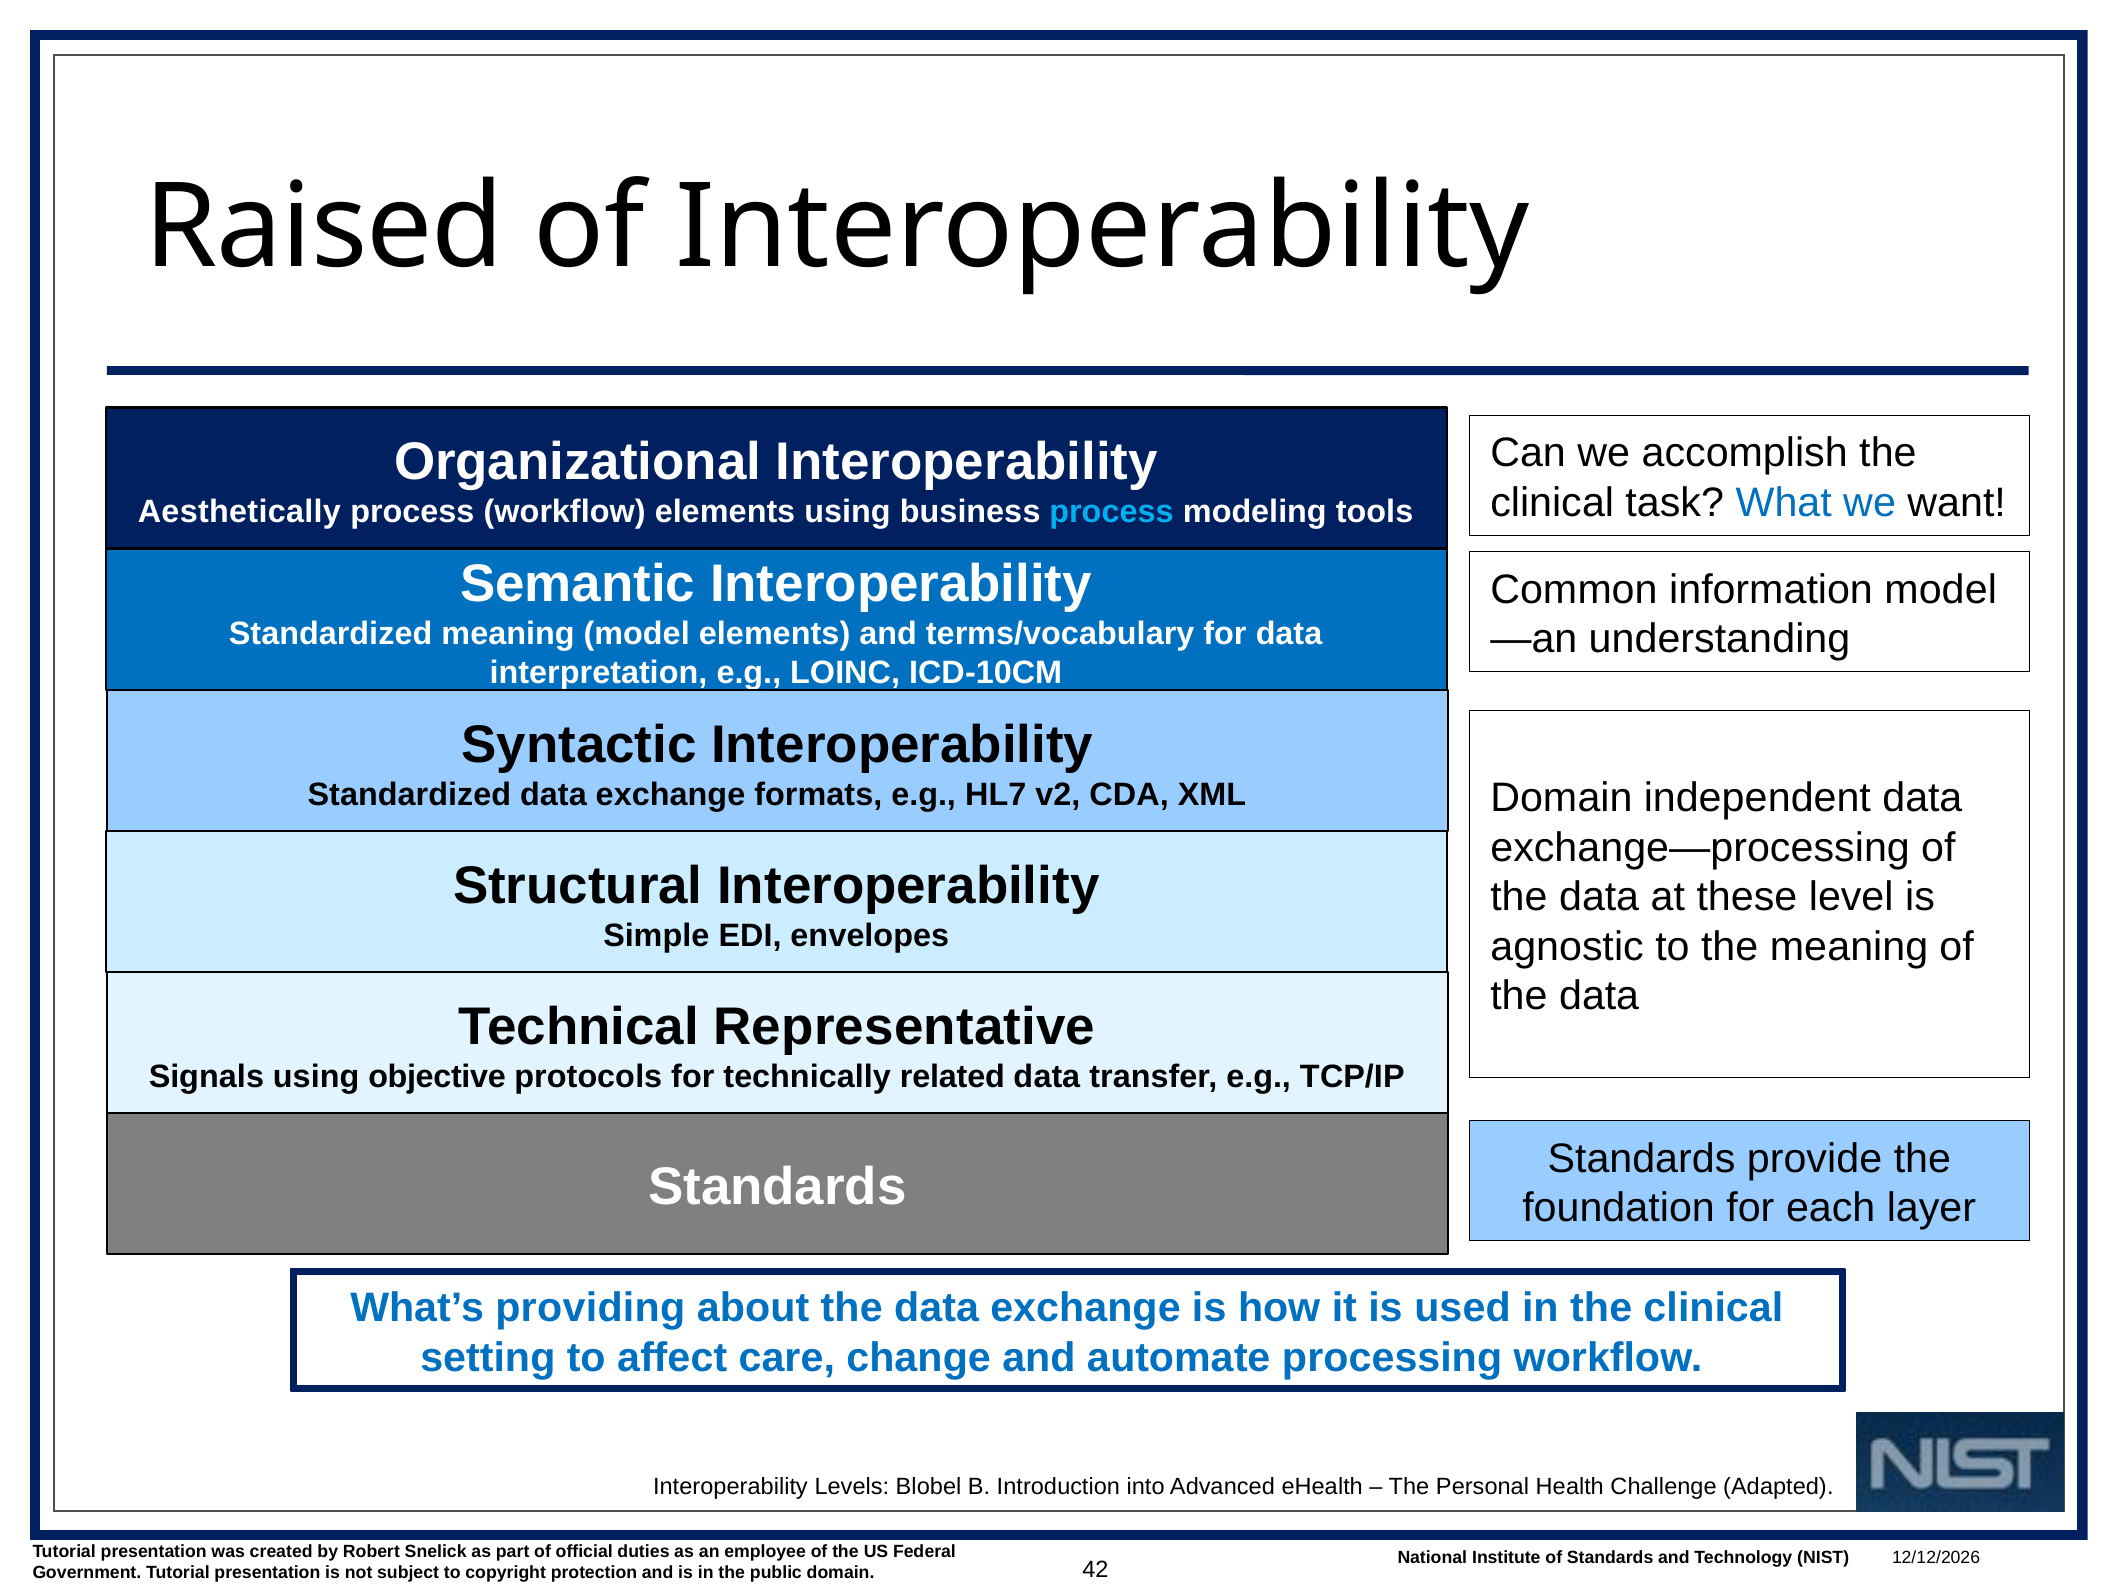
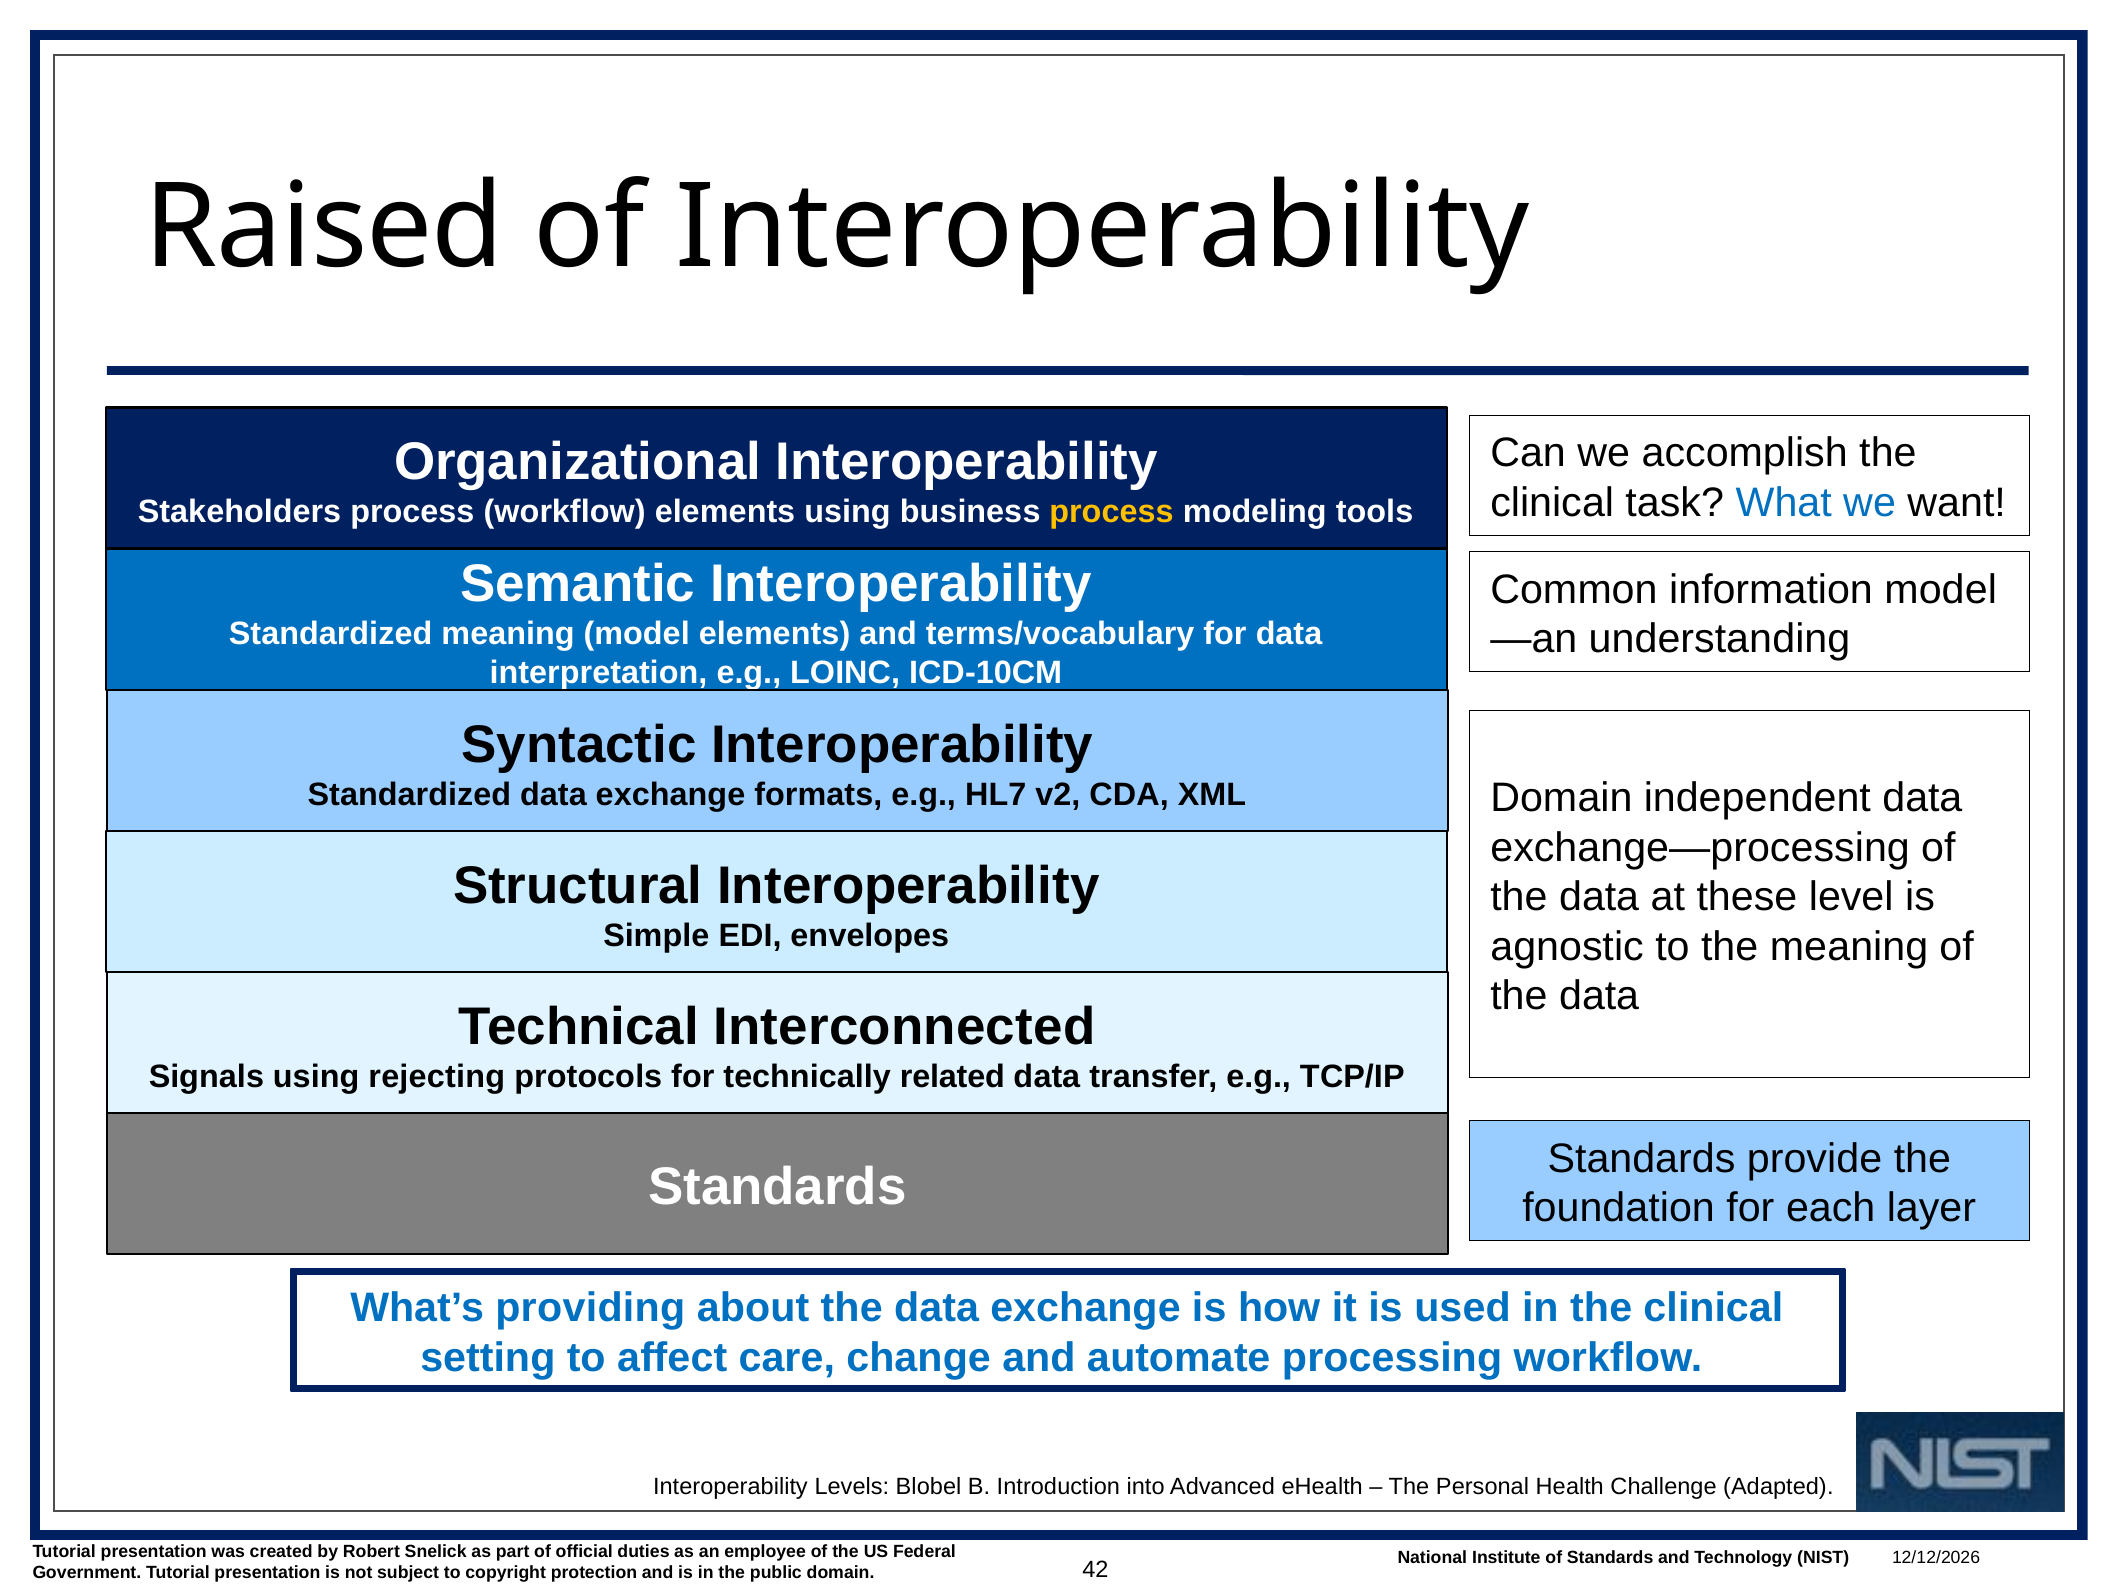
Aesthetically: Aesthetically -> Stakeholders
process at (1111, 512) colour: light blue -> yellow
Representative: Representative -> Interconnected
objective: objective -> rejecting
